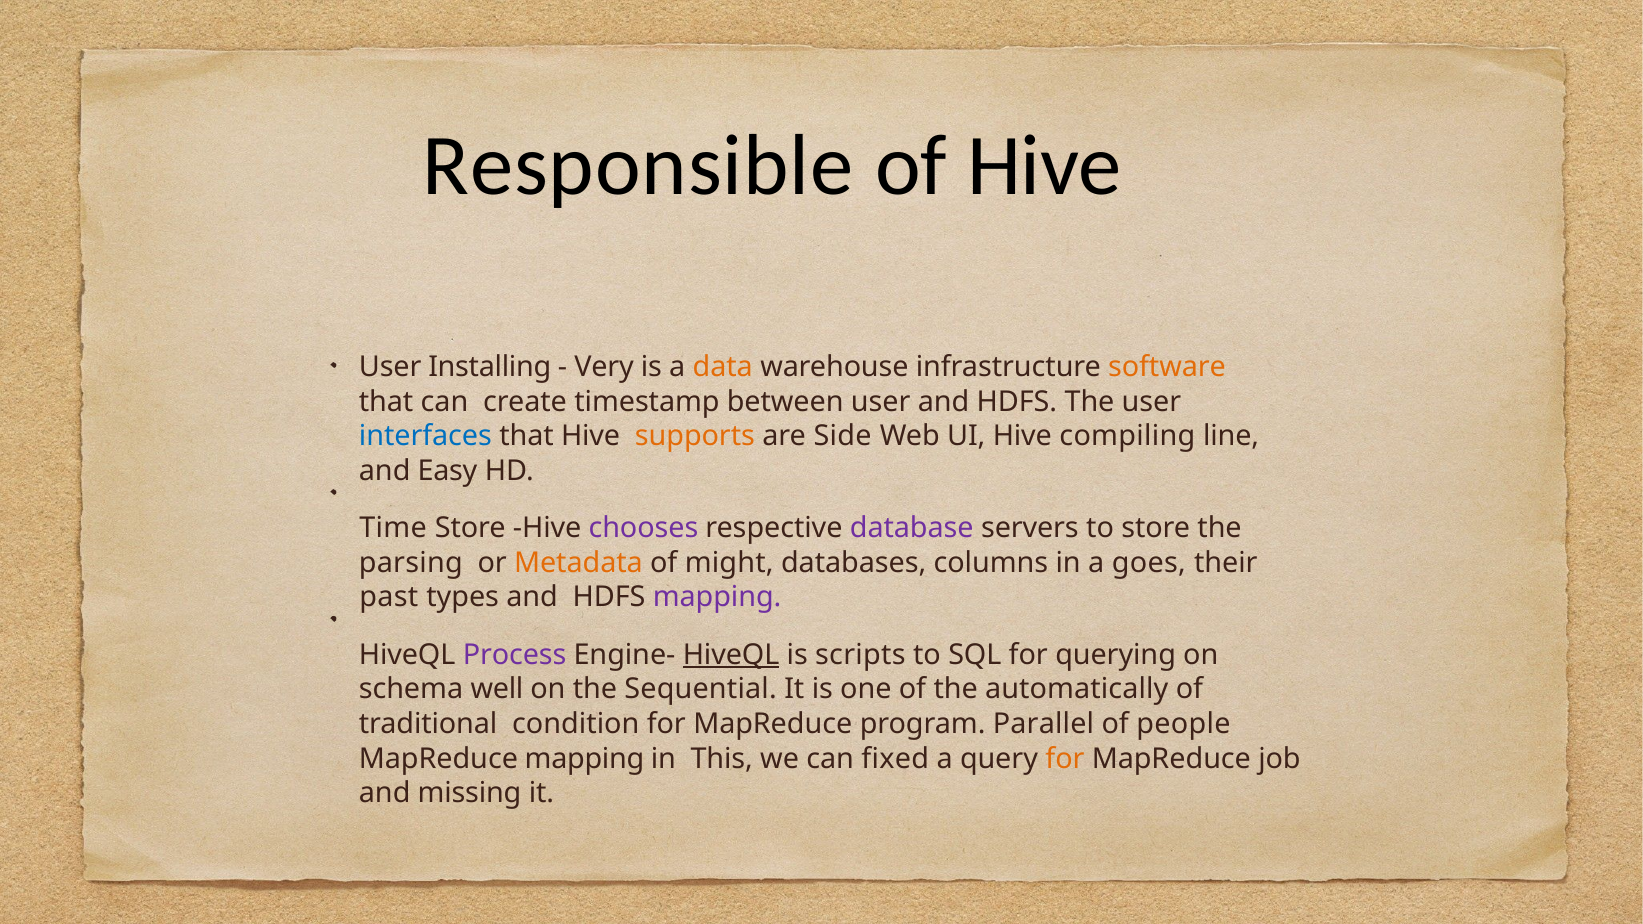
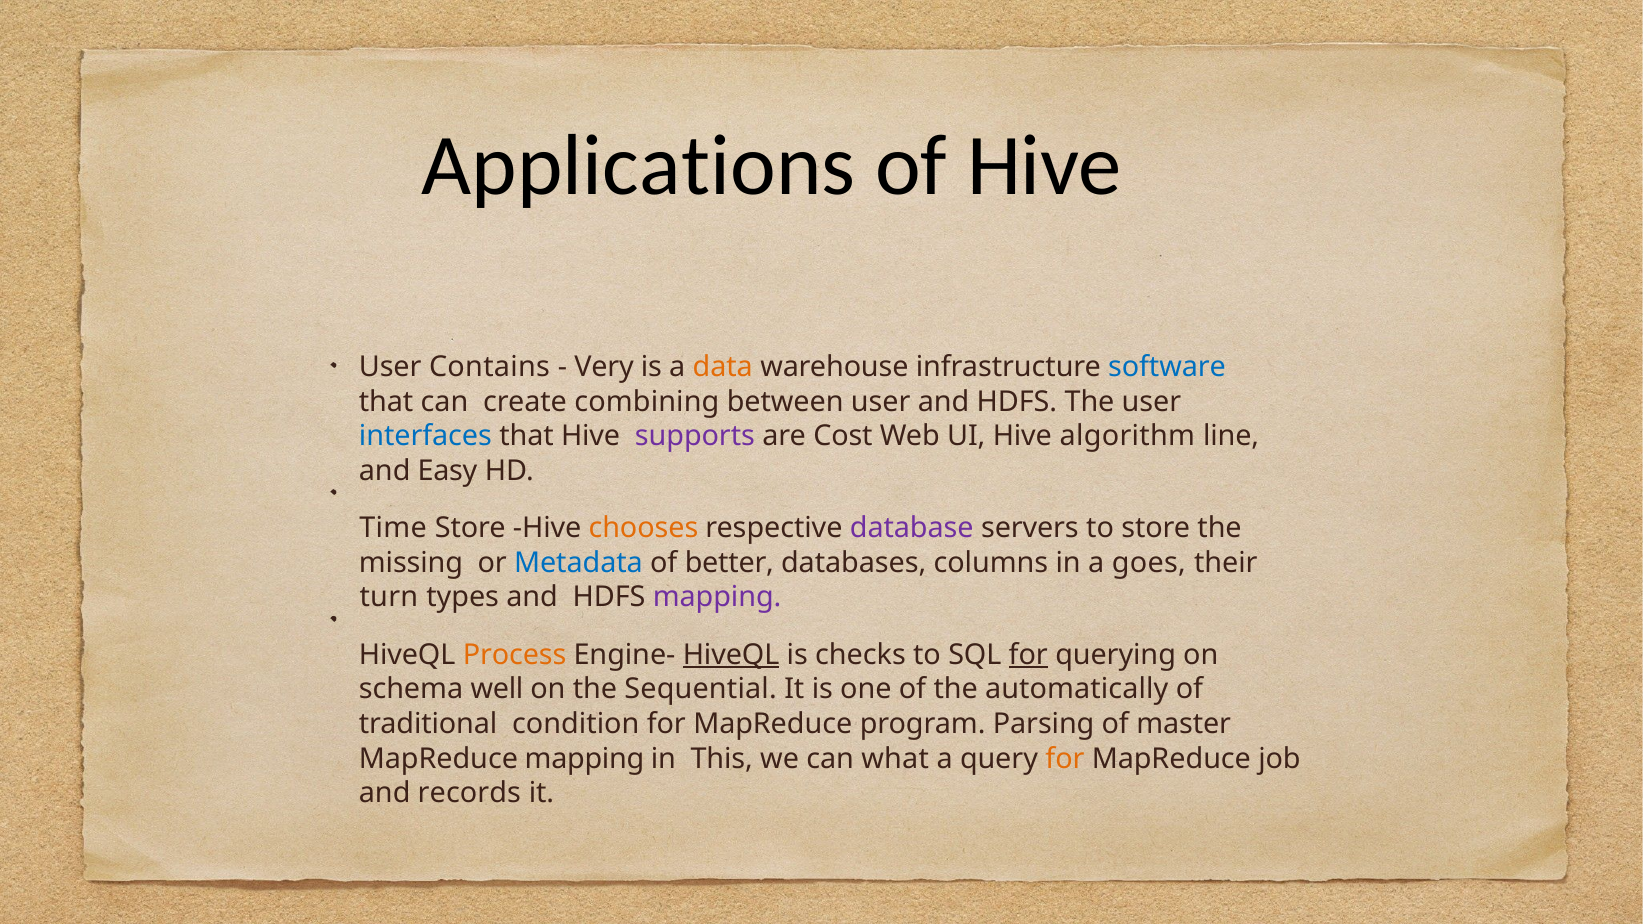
Responsible: Responsible -> Applications
Installing: Installing -> Contains
software colour: orange -> blue
timestamp: timestamp -> combining
supports colour: orange -> purple
Side: Side -> Cost
compiling: compiling -> algorithm
chooses colour: purple -> orange
parsing: parsing -> missing
Metadata colour: orange -> blue
might: might -> better
past: past -> turn
Process colour: purple -> orange
scripts: scripts -> checks
for at (1028, 655) underline: none -> present
Parallel: Parallel -> Parsing
people: people -> master
fixed: fixed -> what
missing: missing -> records
